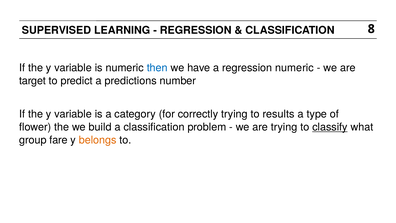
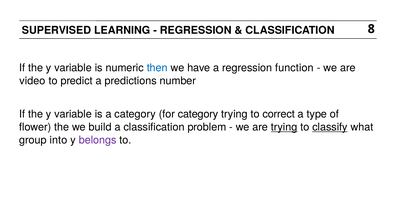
regression numeric: numeric -> function
target: target -> video
for correctly: correctly -> category
results: results -> correct
trying at (284, 127) underline: none -> present
fare: fare -> into
belongs colour: orange -> purple
